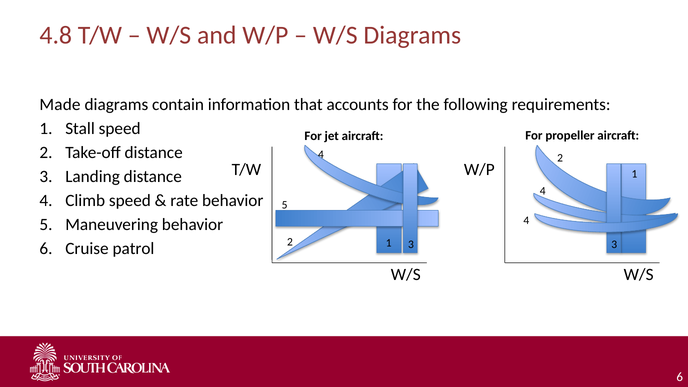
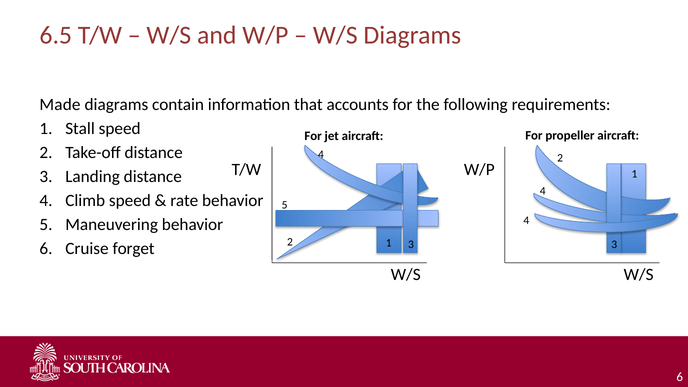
4.8: 4.8 -> 6.5
patrol: patrol -> forget
